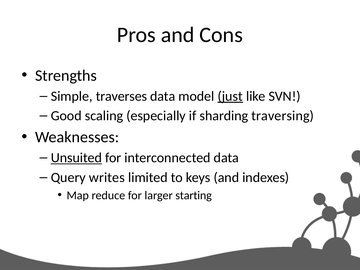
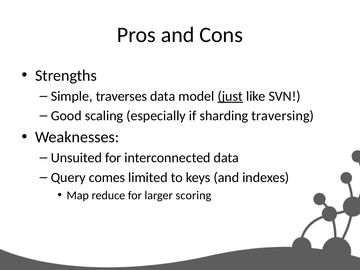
Unsuited underline: present -> none
writes: writes -> comes
starting: starting -> scoring
